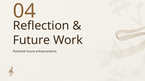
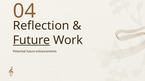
Future at (31, 40) underline: none -> present
